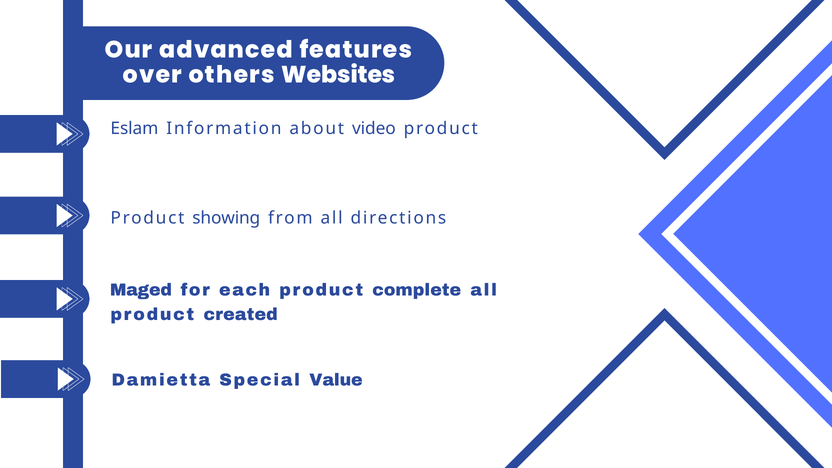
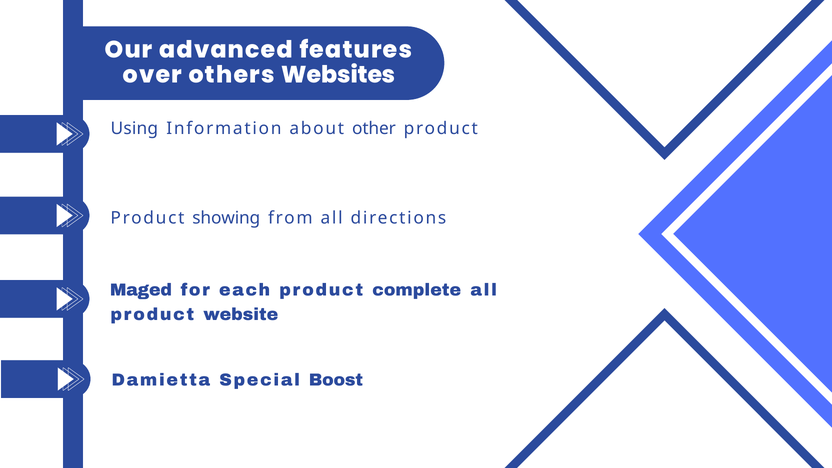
Eslam: Eslam -> Using
video: video -> other
created: created -> website
Value: Value -> Boost
